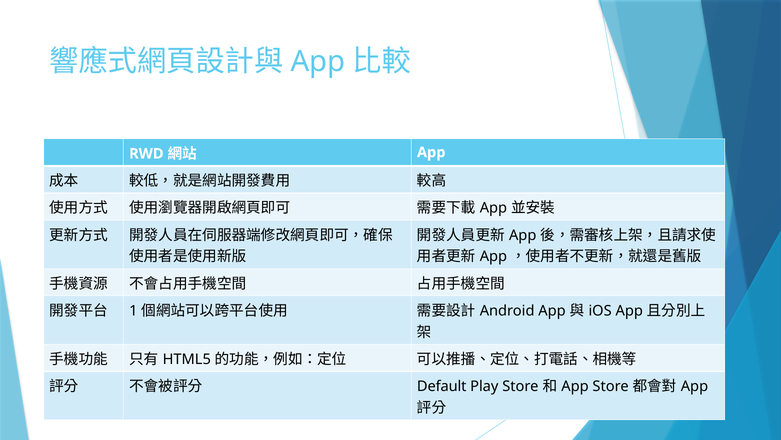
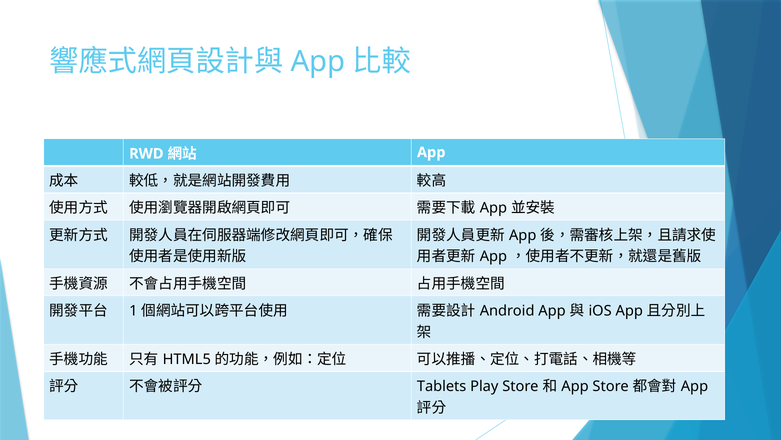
Default: Default -> Tablets
